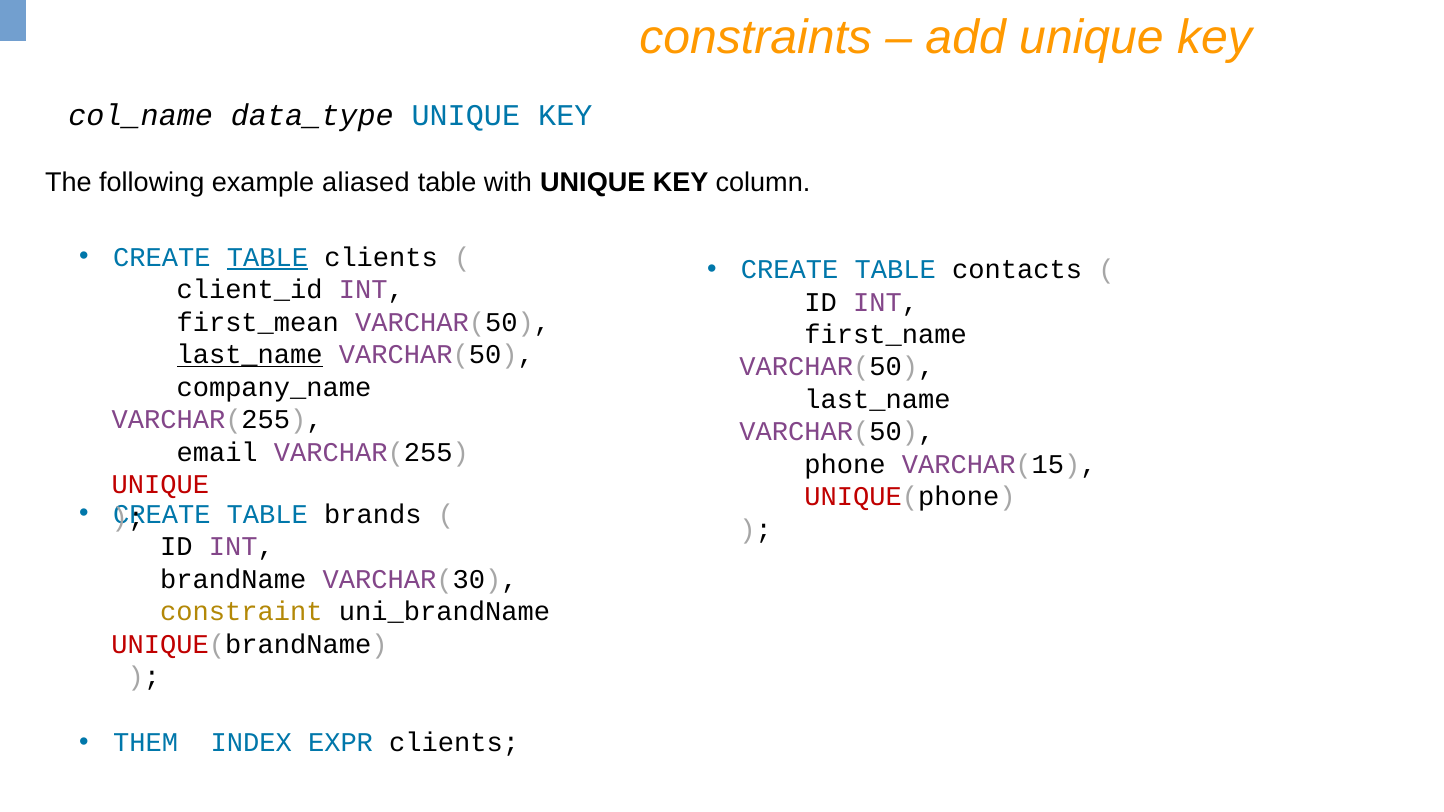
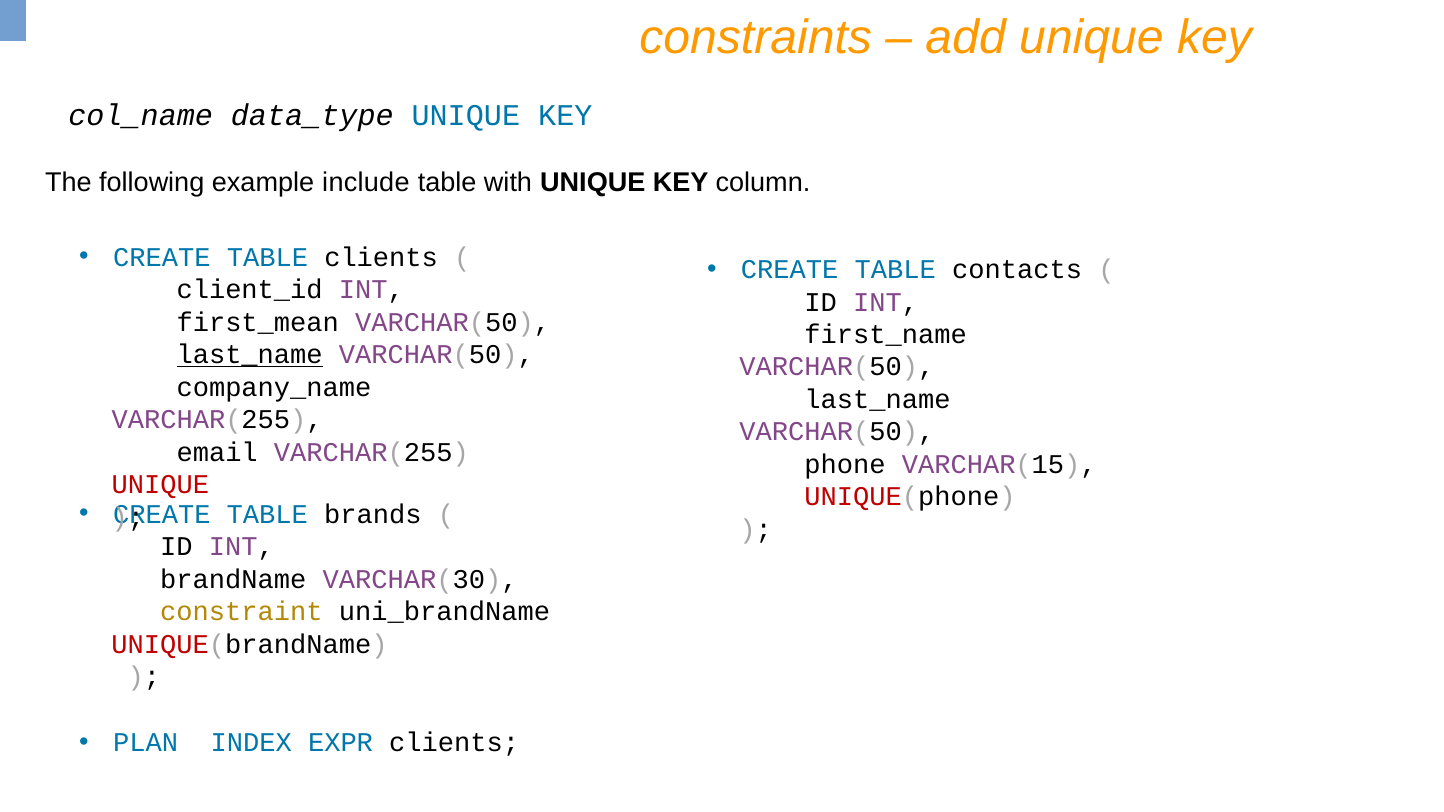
aliased: aliased -> include
TABLE at (267, 257) underline: present -> none
THEM: THEM -> PLAN
